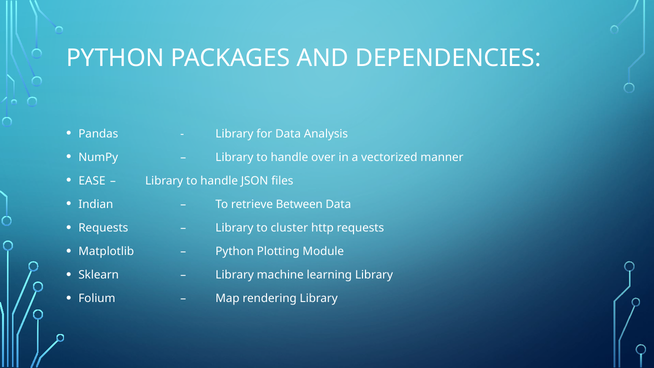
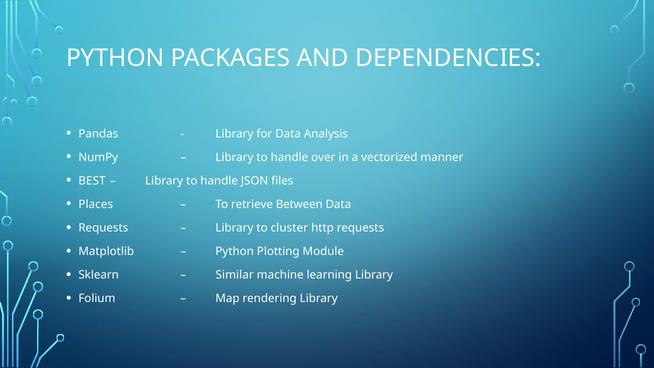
EASE: EASE -> BEST
Indian: Indian -> Places
Library at (235, 275): Library -> Similar
